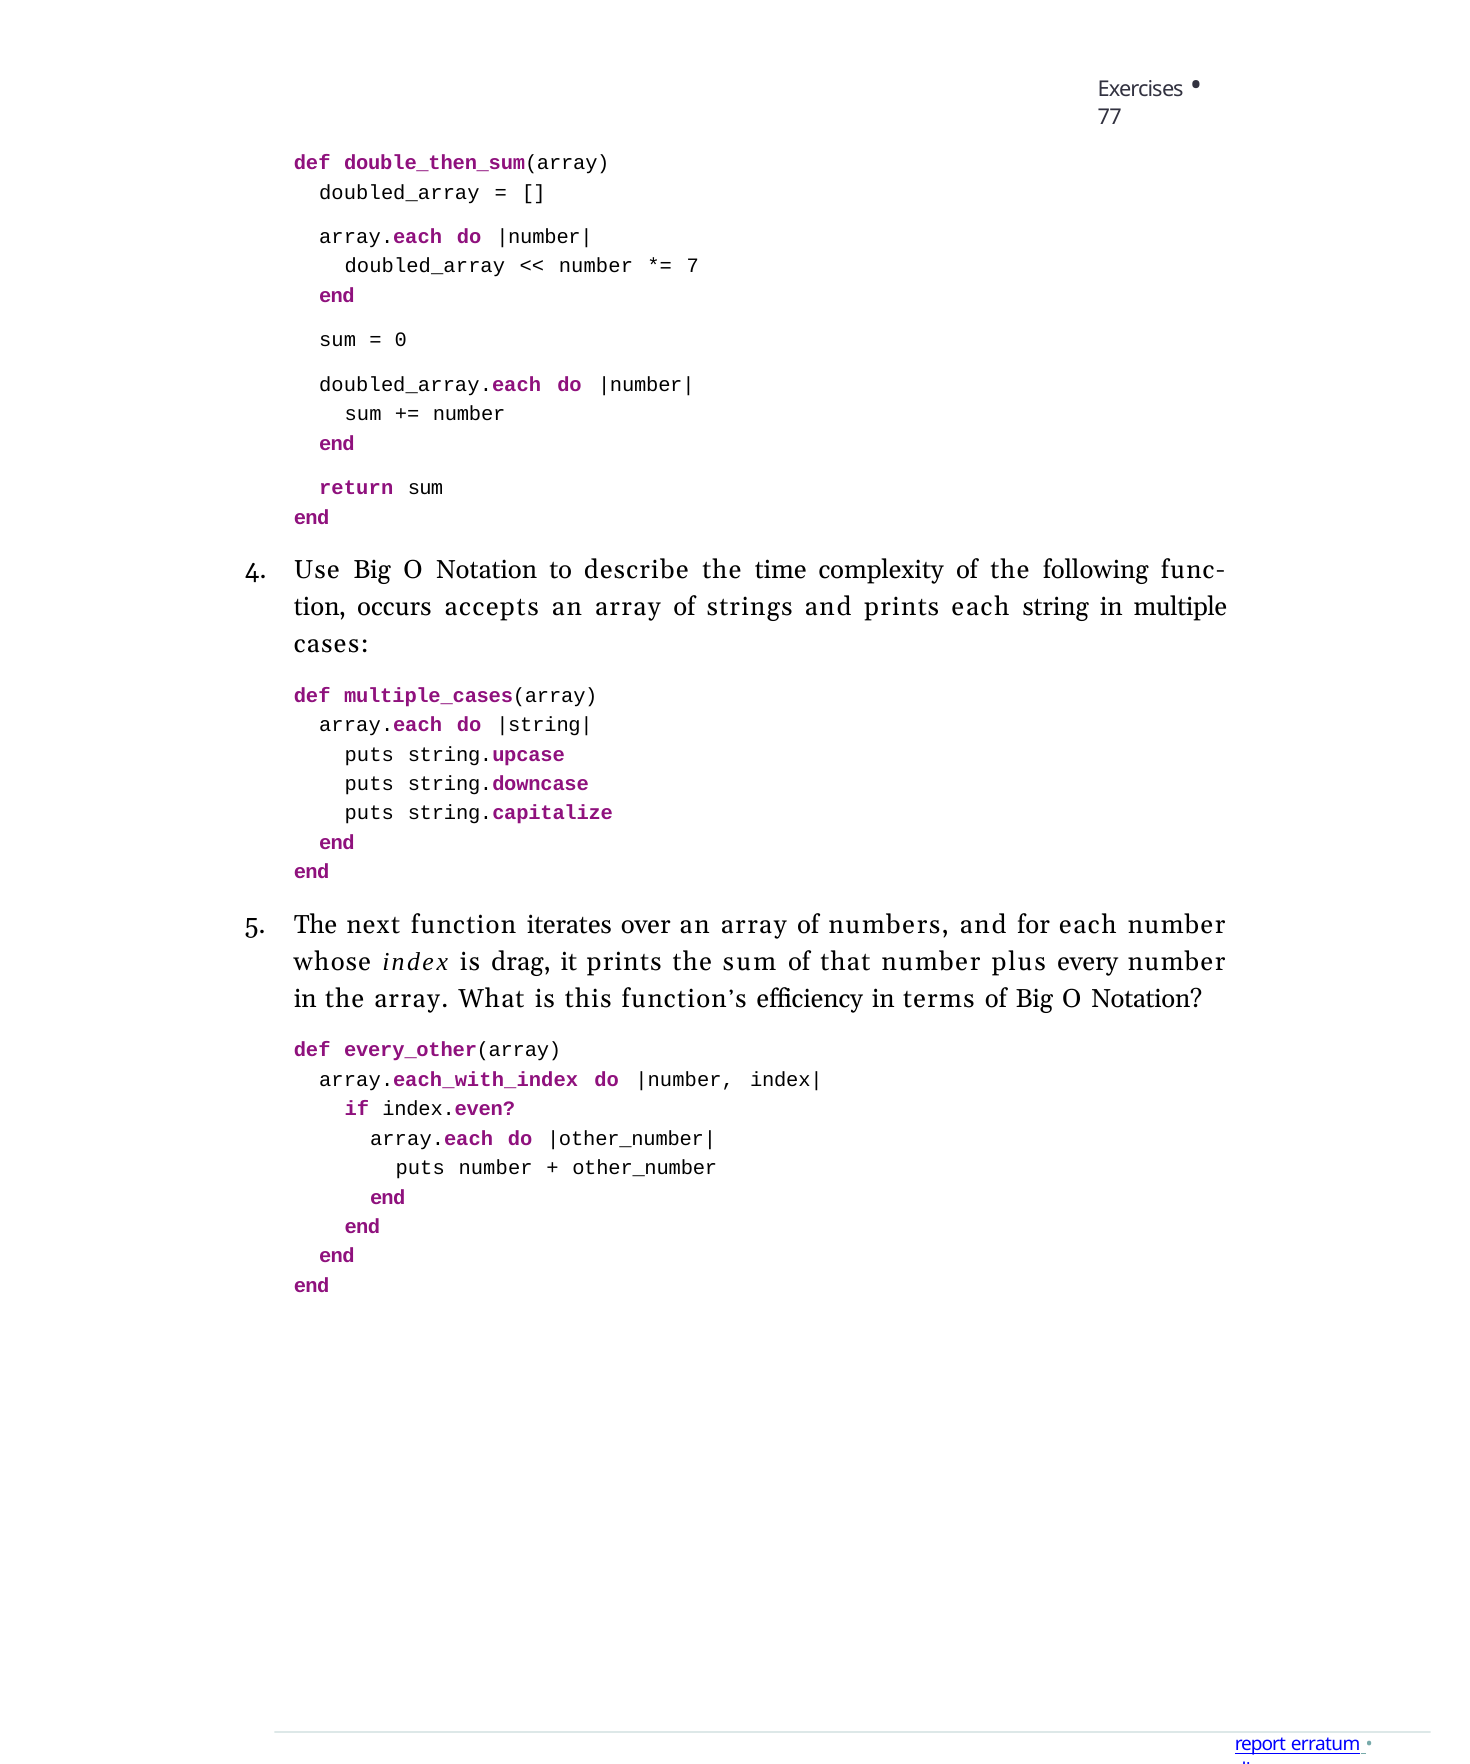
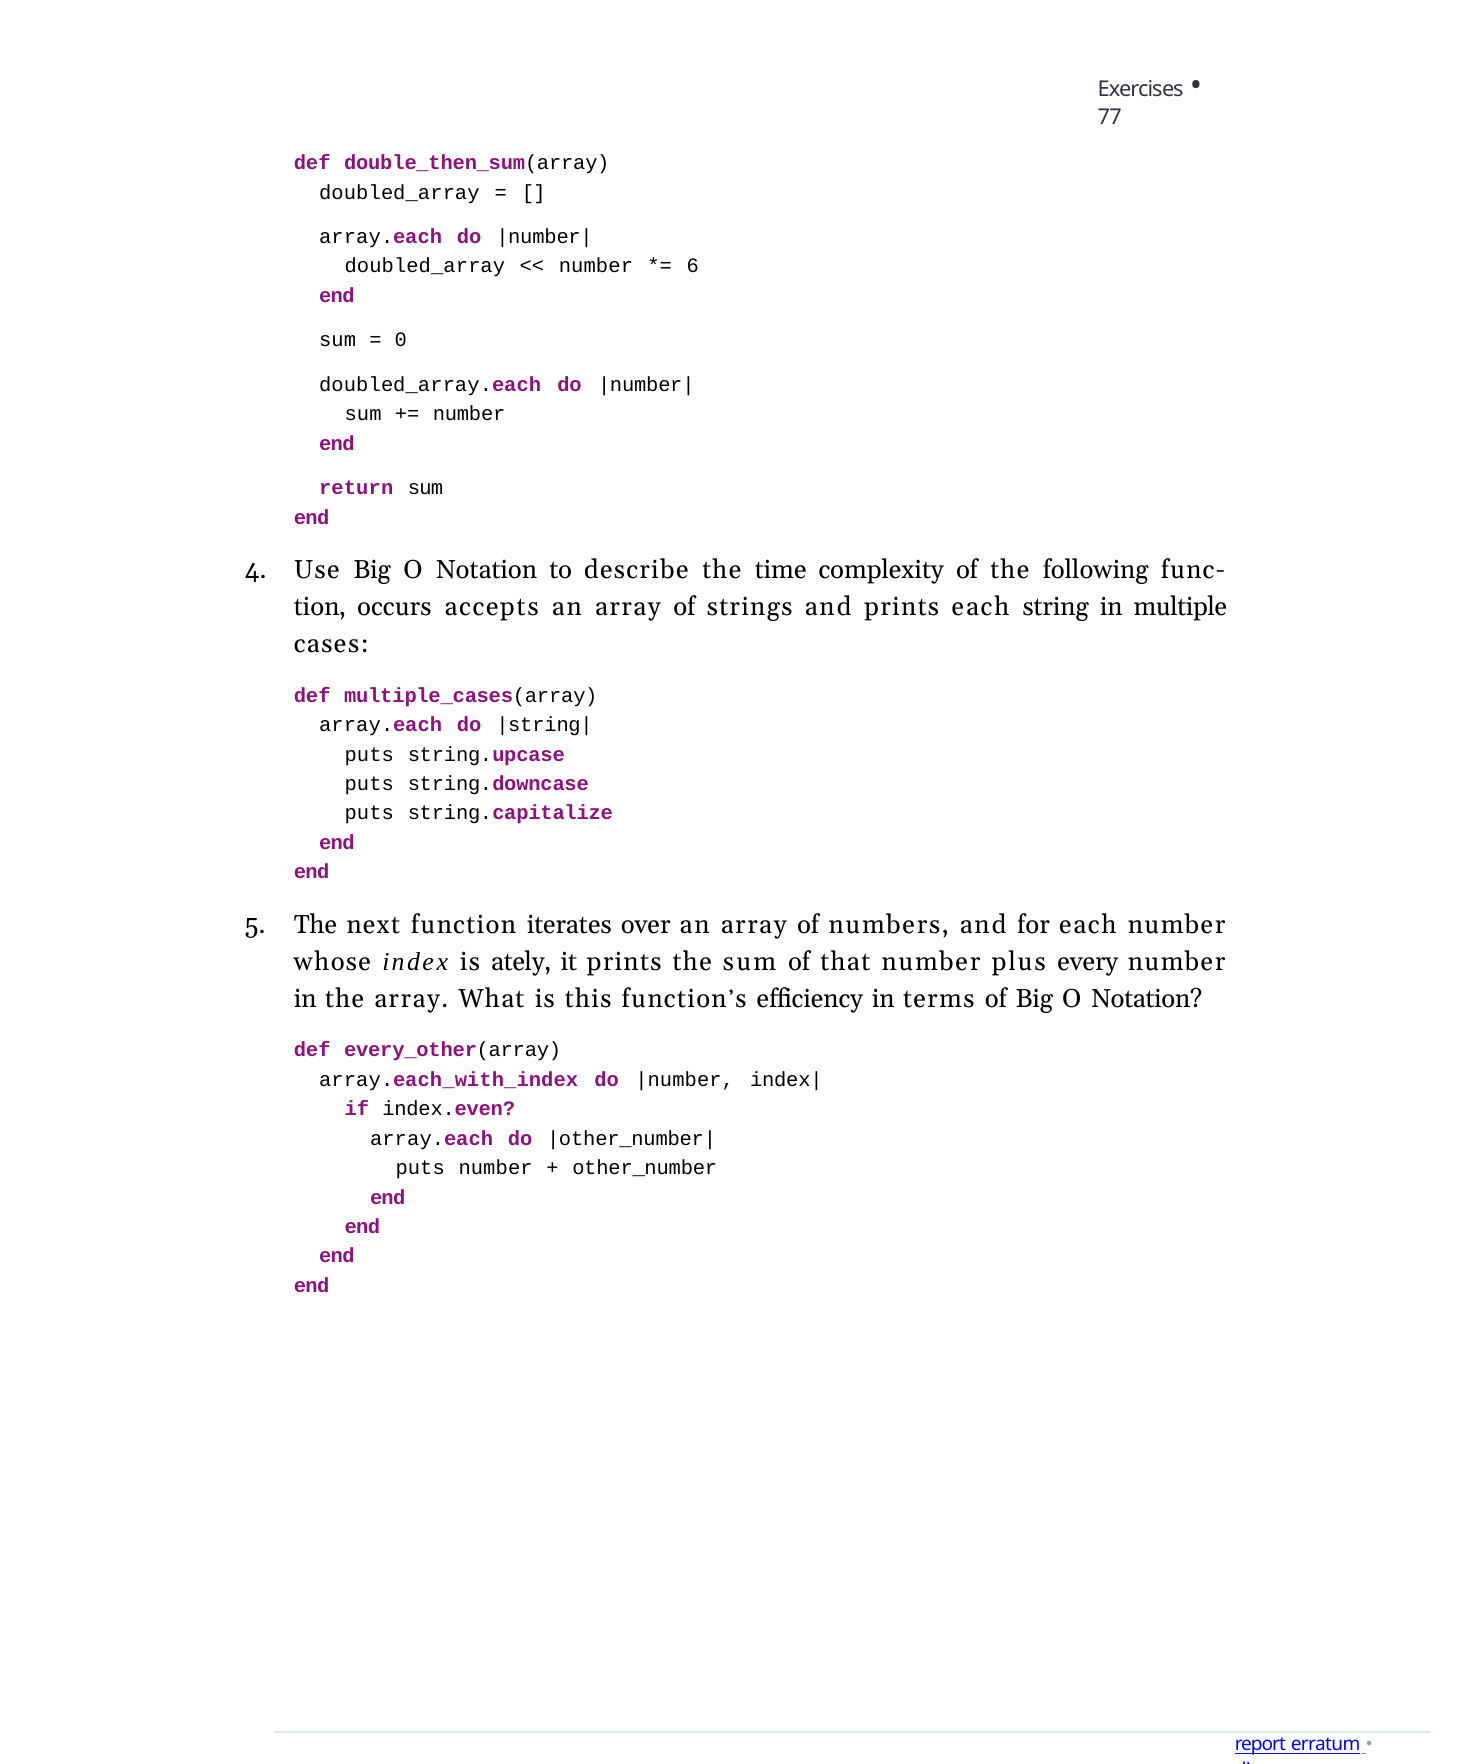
7: 7 -> 6
drag: drag -> ately
